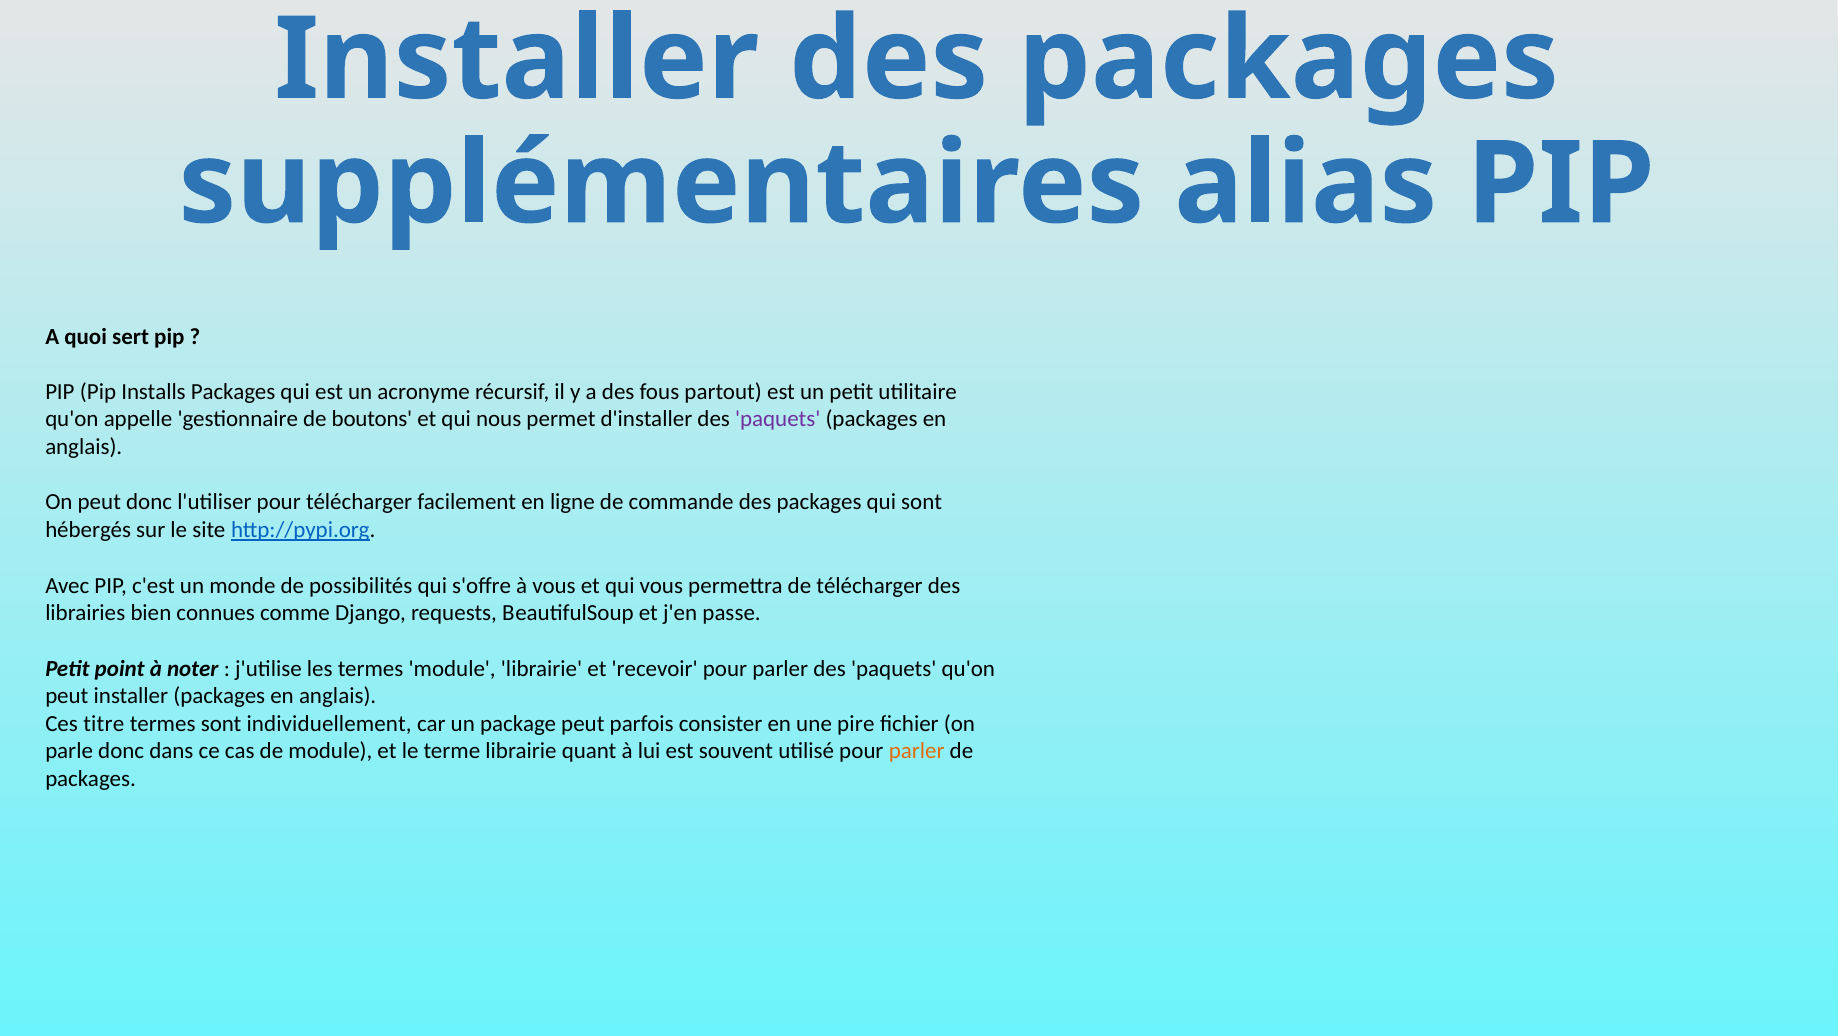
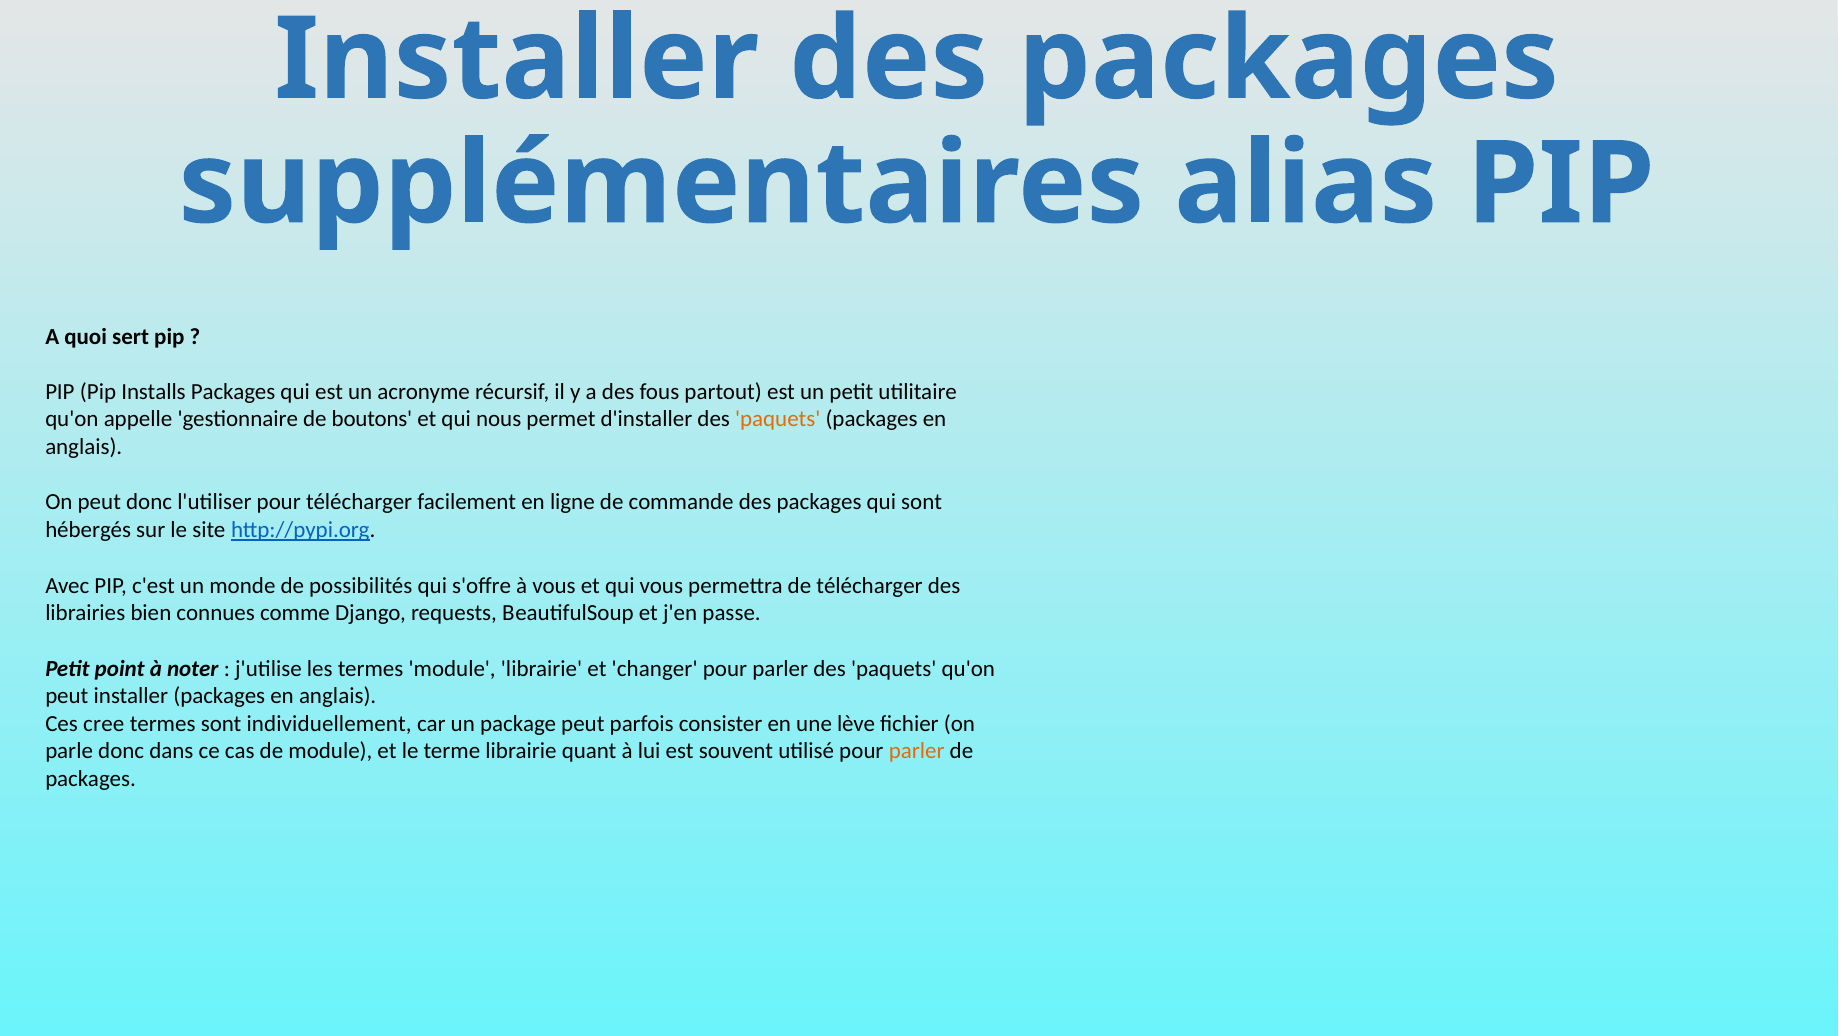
paquets at (778, 419) colour: purple -> orange
recevoir: recevoir -> changer
titre: titre -> cree
pire: pire -> lève
